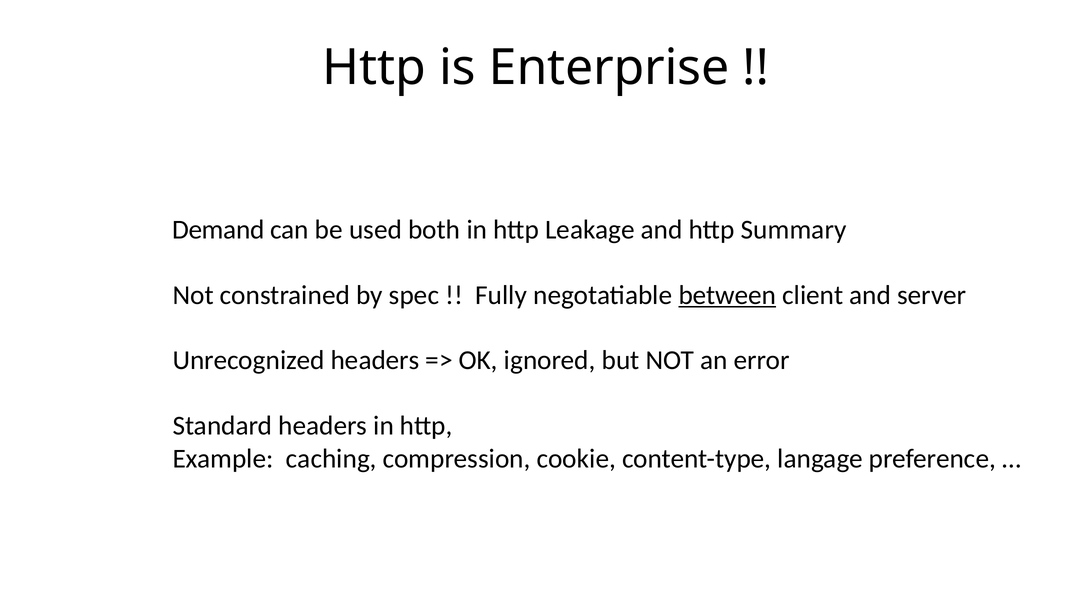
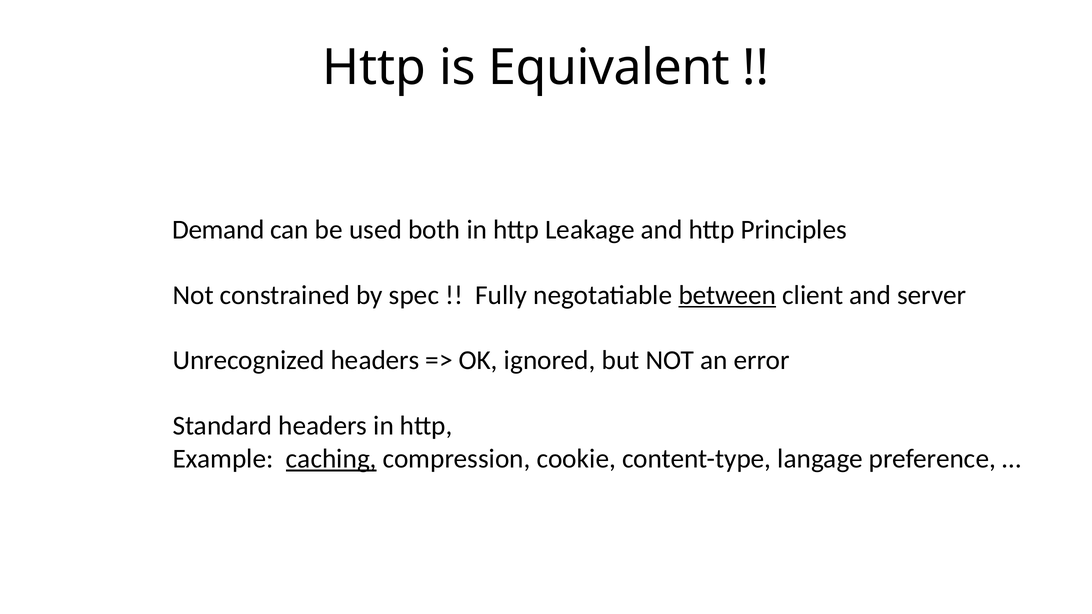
Enterprise: Enterprise -> Equivalent
Summary: Summary -> Principles
caching underline: none -> present
